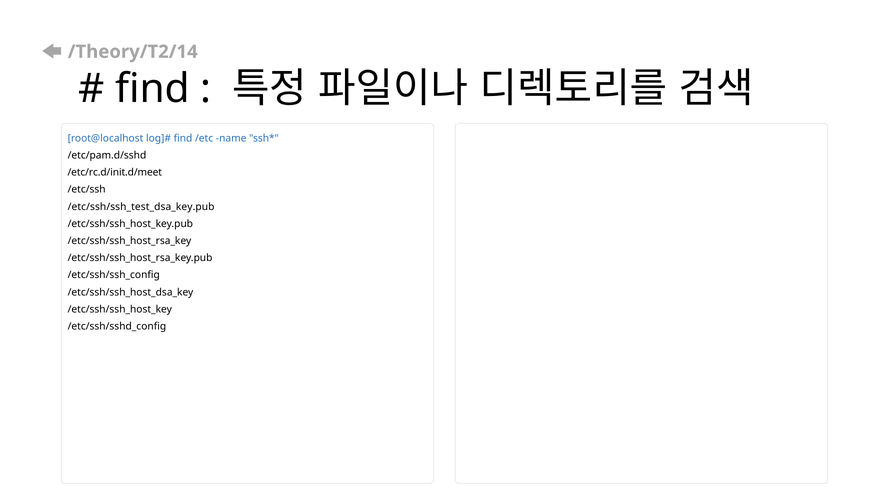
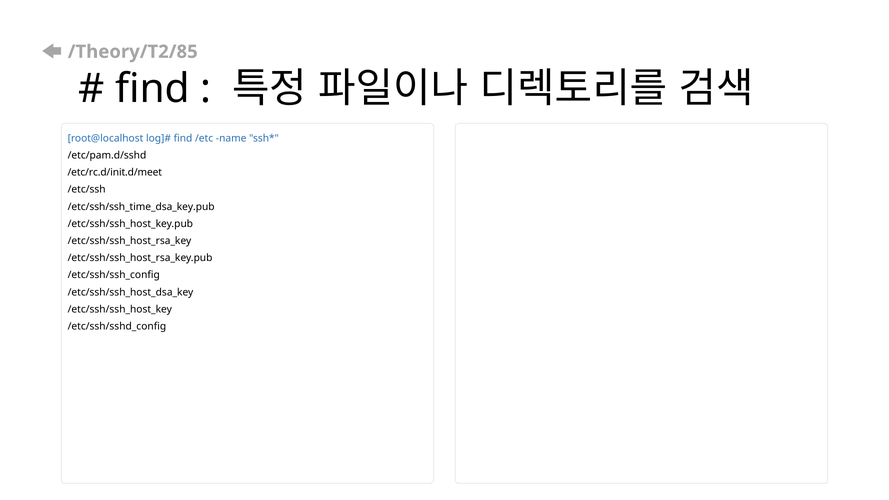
/Theory/T2/14: /Theory/T2/14 -> /Theory/T2/85
/etc/ssh/ssh_test_dsa_key.pub: /etc/ssh/ssh_test_dsa_key.pub -> /etc/ssh/ssh_time_dsa_key.pub
